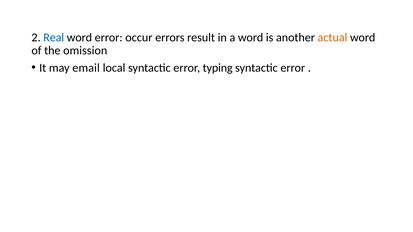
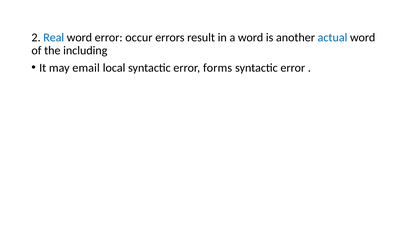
actual colour: orange -> blue
omission: omission -> including
typing: typing -> forms
